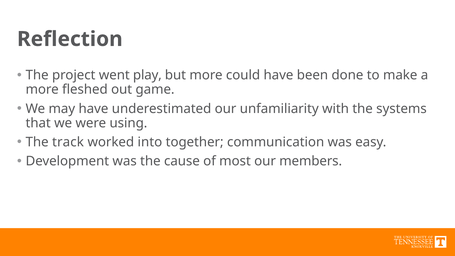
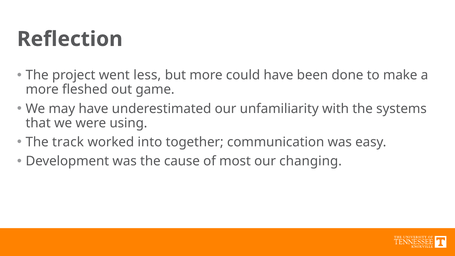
play: play -> less
members: members -> changing
